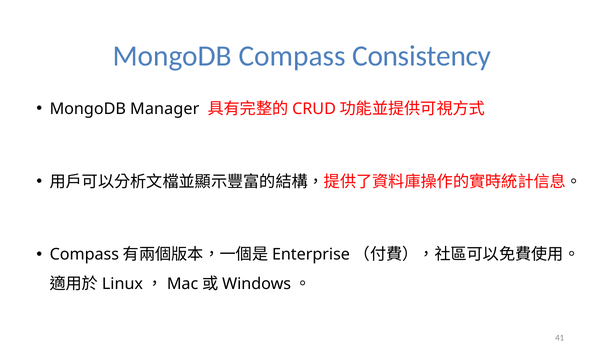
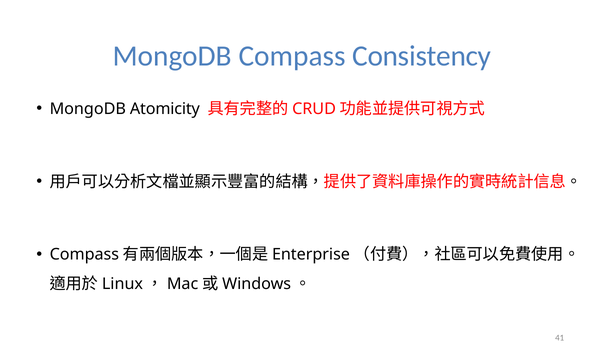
Manager: Manager -> Atomicity
